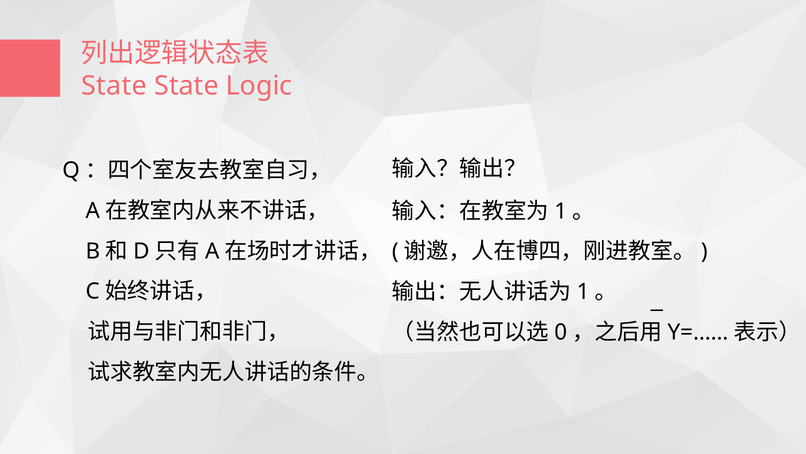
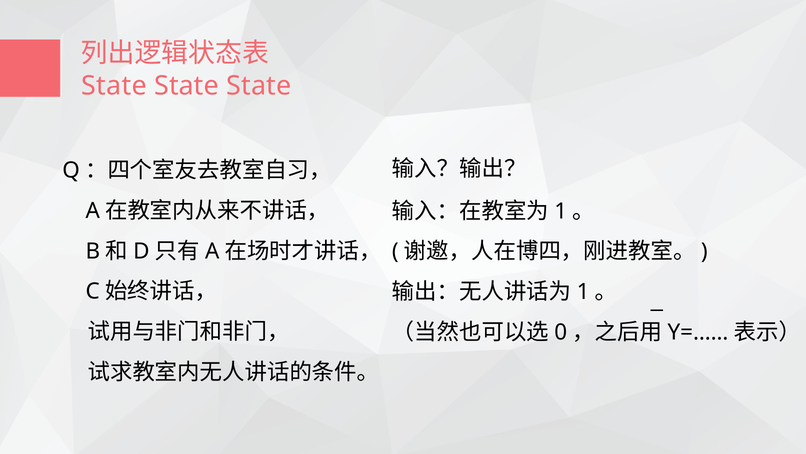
Logic at (259, 86): Logic -> State
